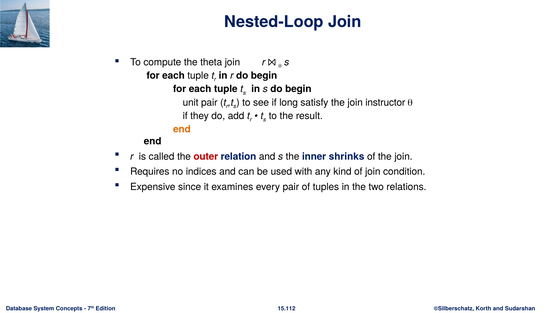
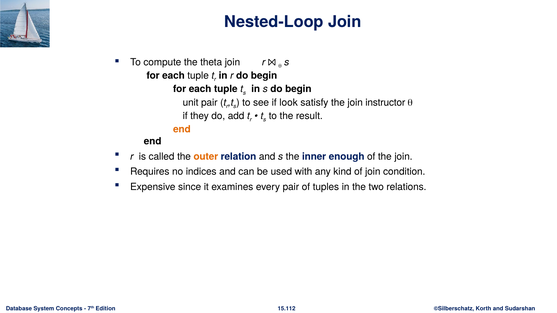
long: long -> look
outer colour: red -> orange
shrinks: shrinks -> enough
